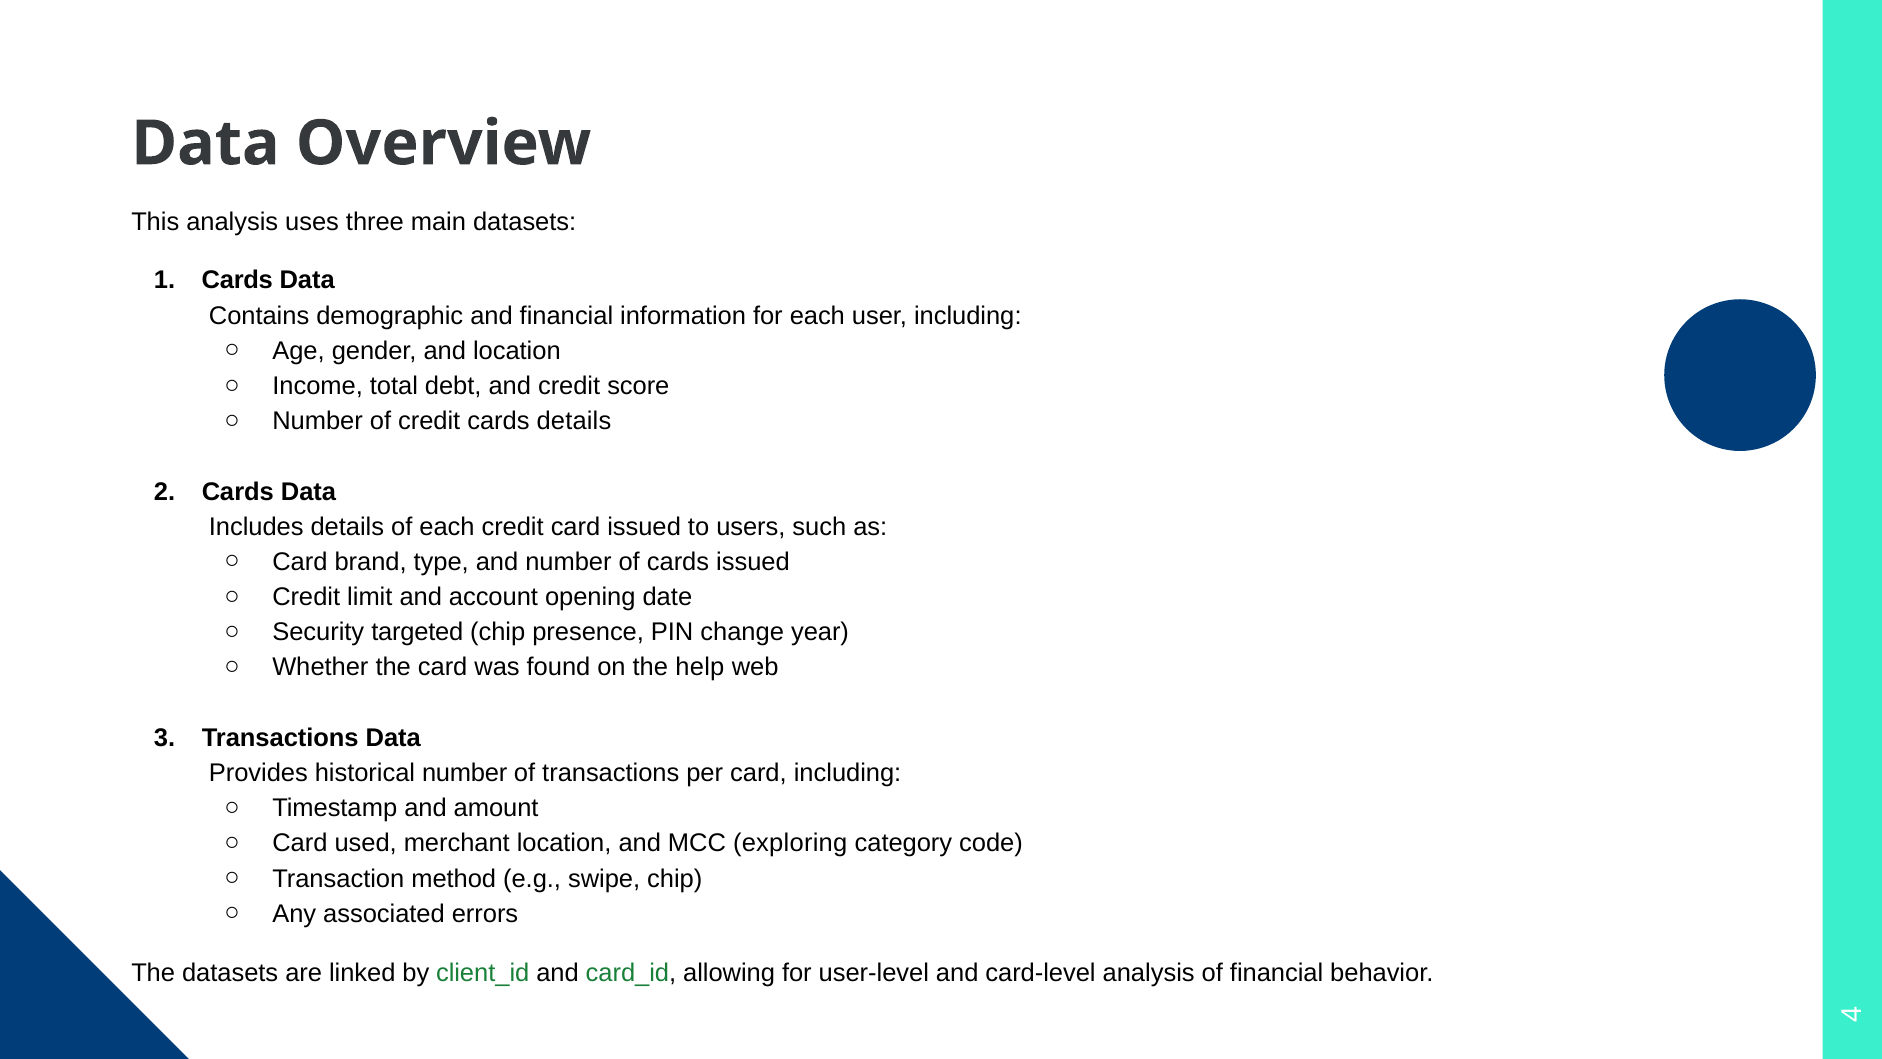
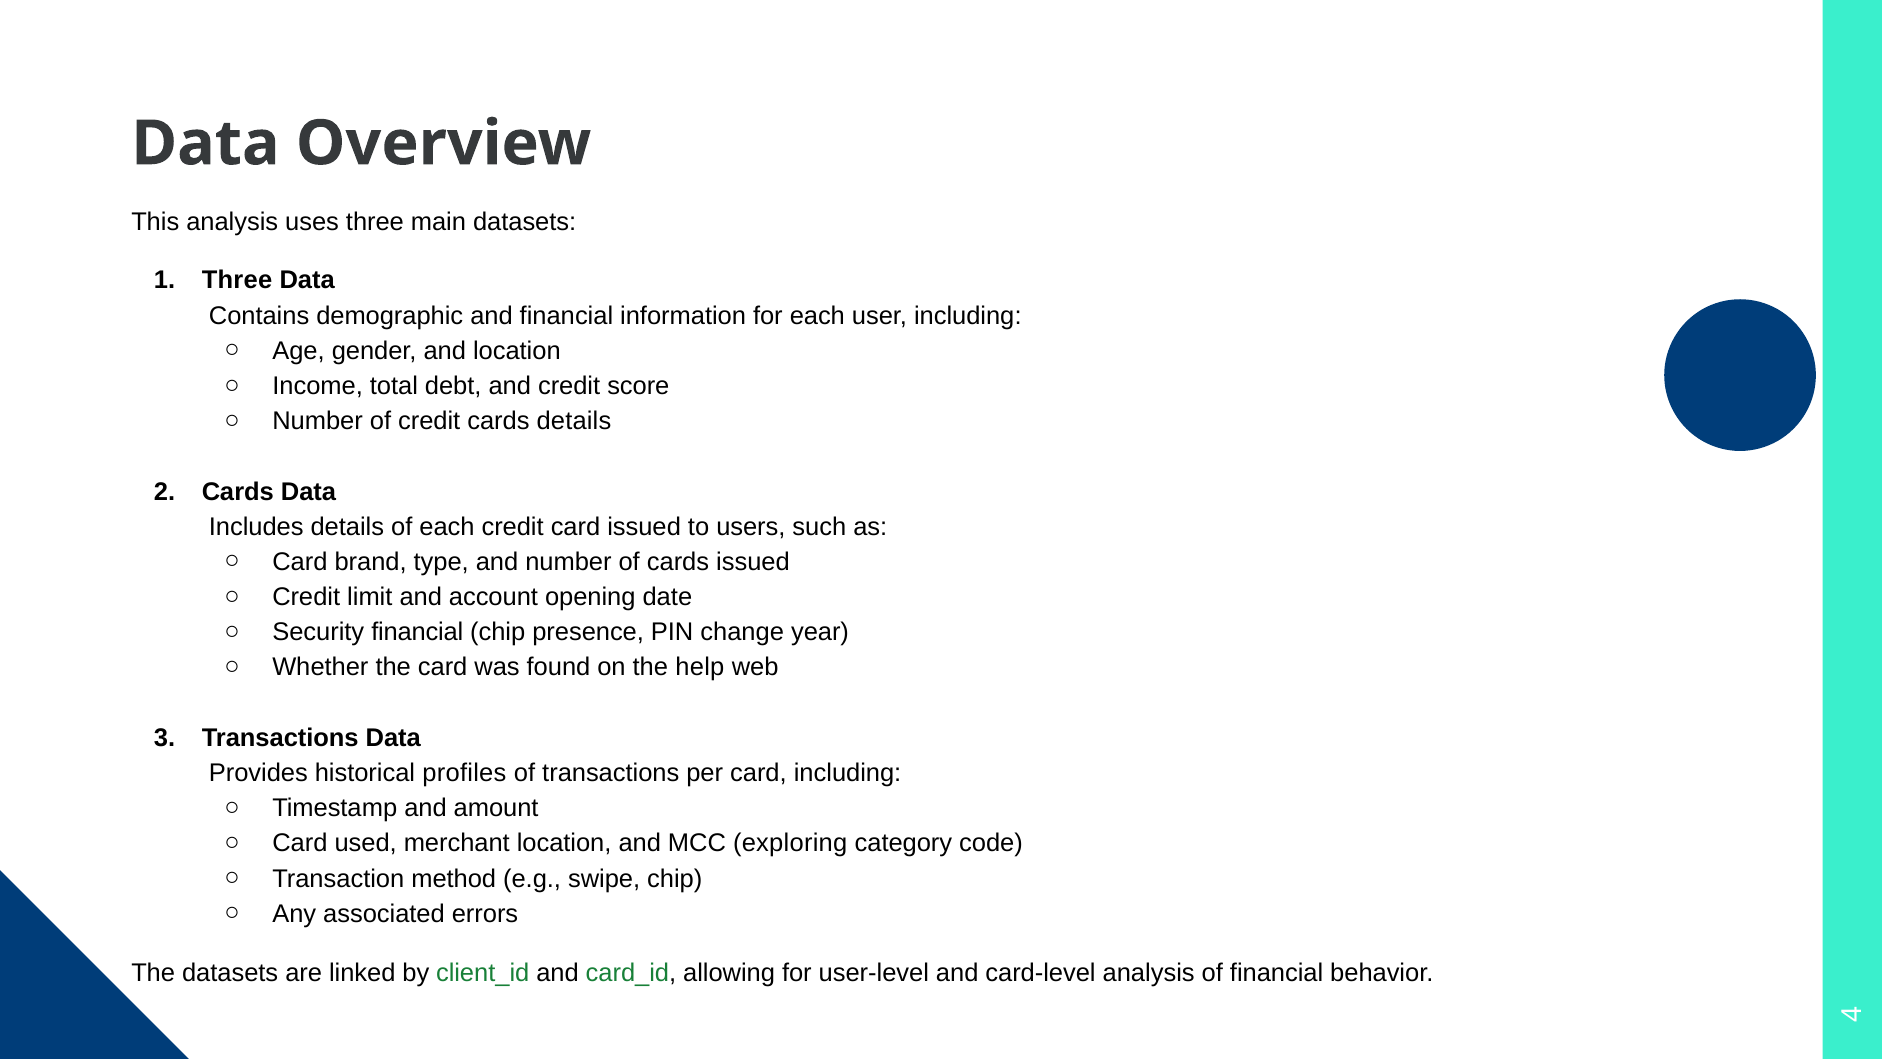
Cards at (237, 280): Cards -> Three
Security targeted: targeted -> financial
historical number: number -> profiles
